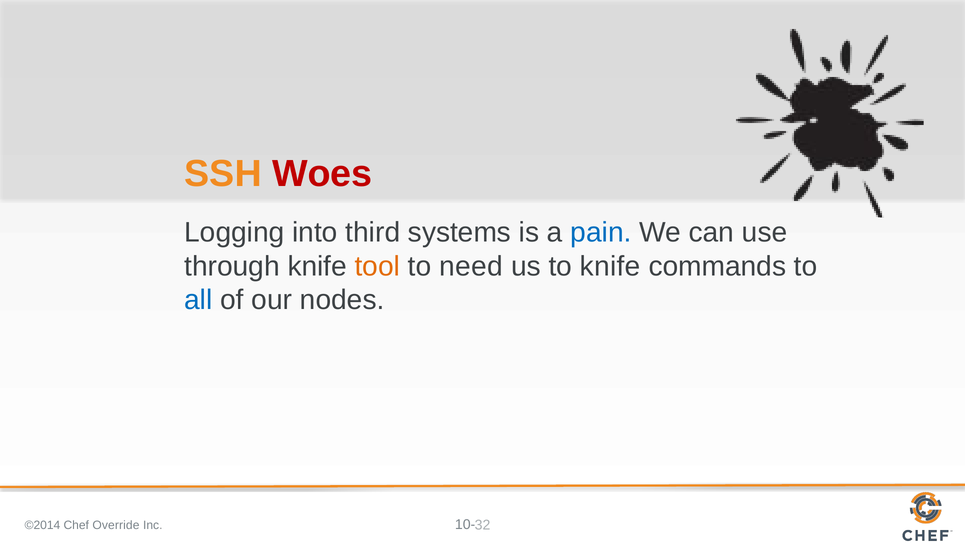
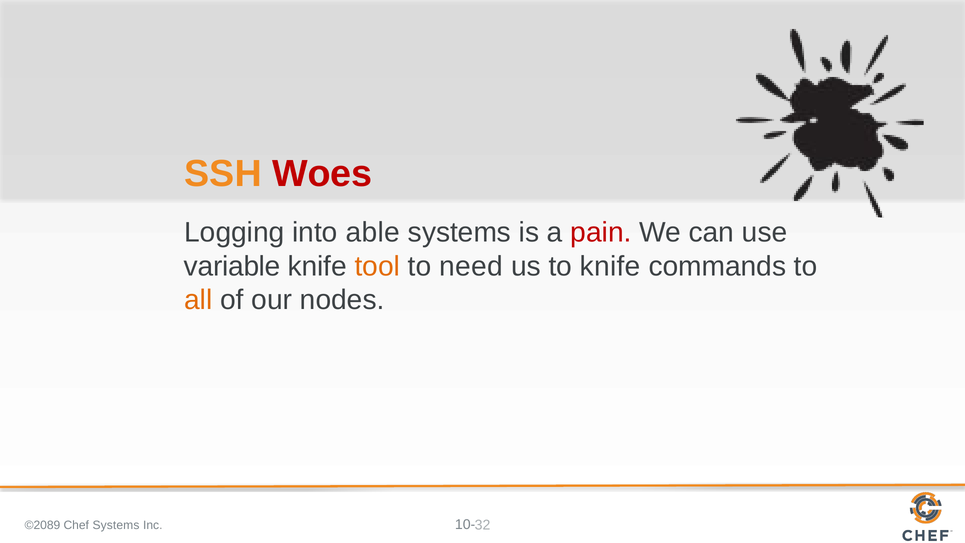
third: third -> able
pain colour: blue -> red
through: through -> variable
all colour: blue -> orange
©2014: ©2014 -> ©2089
Chef Override: Override -> Systems
